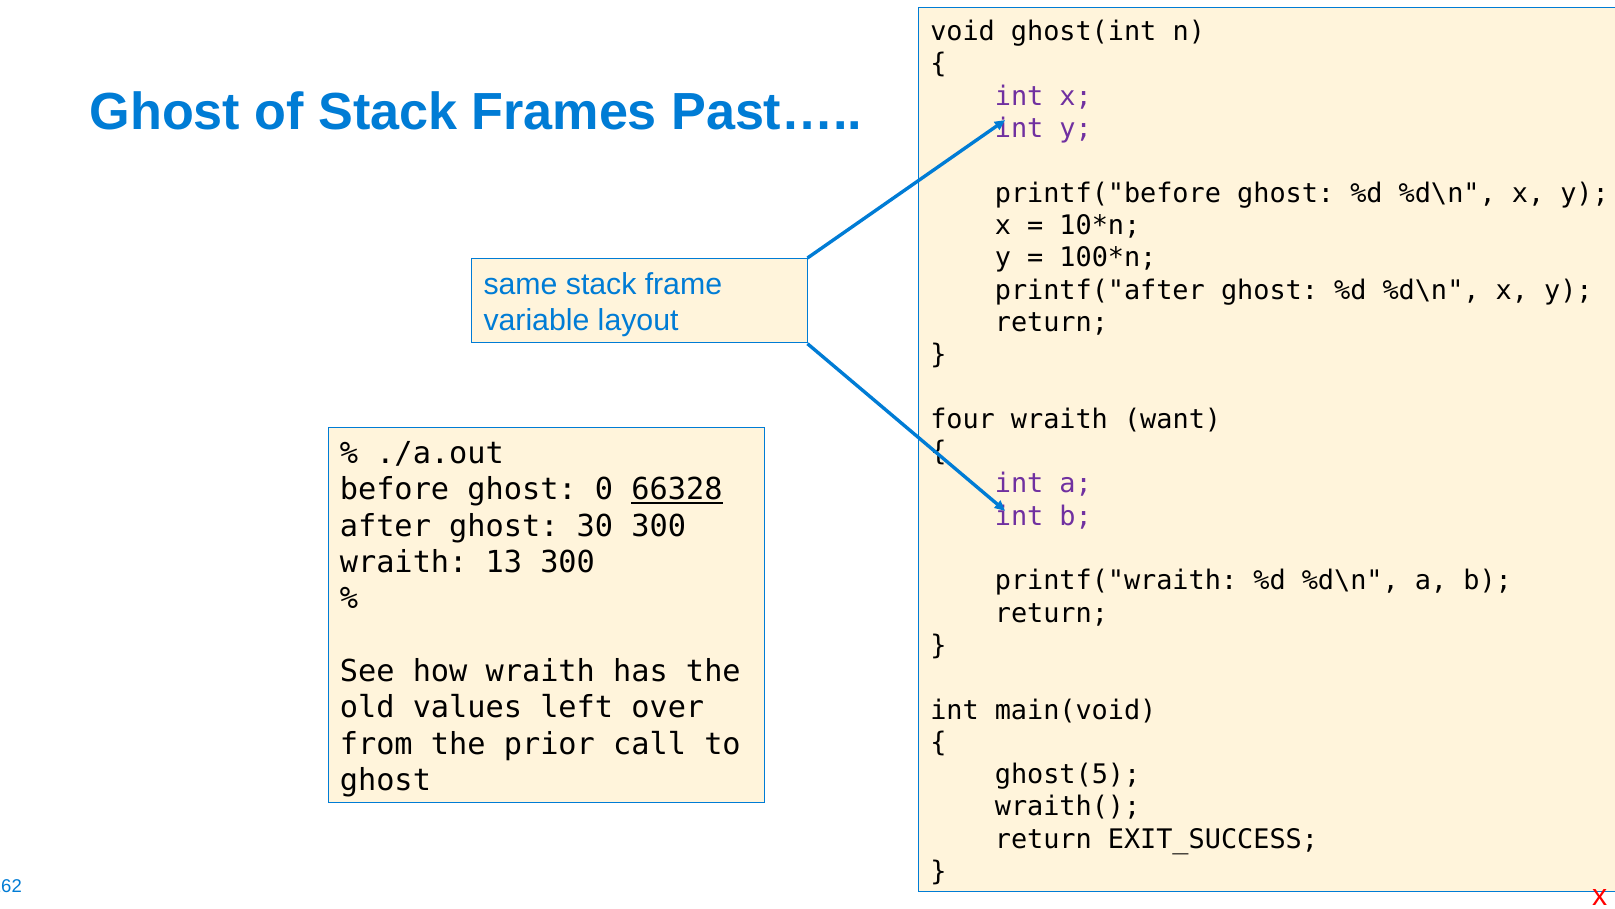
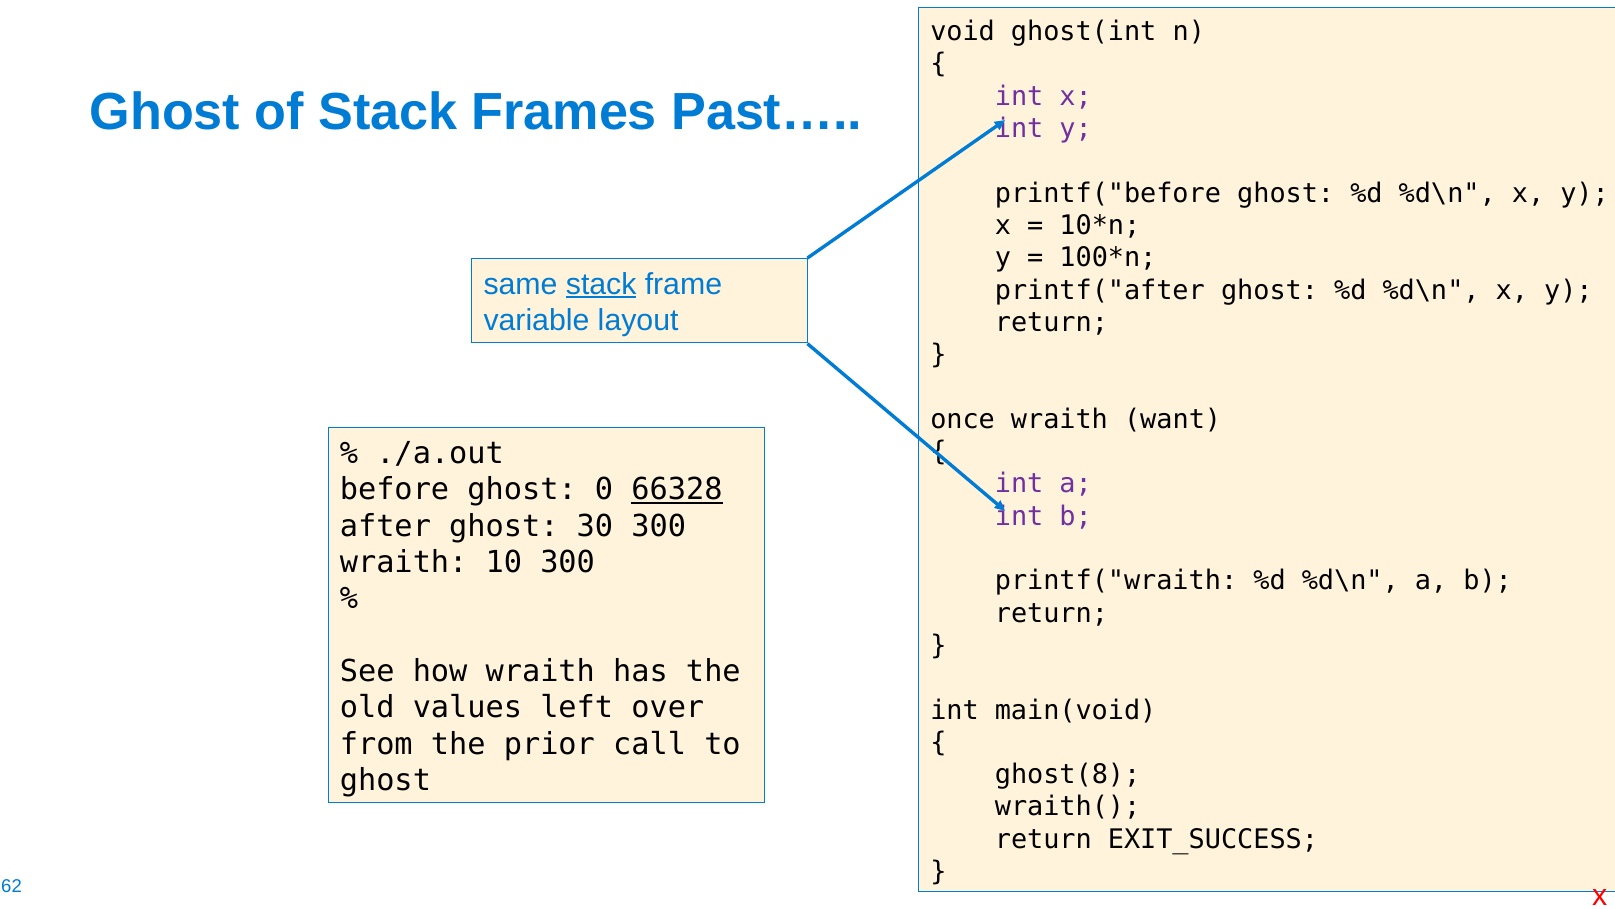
stack at (601, 284) underline: none -> present
four: four -> once
13: 13 -> 10
ghost(5: ghost(5 -> ghost(8
